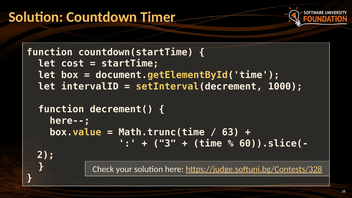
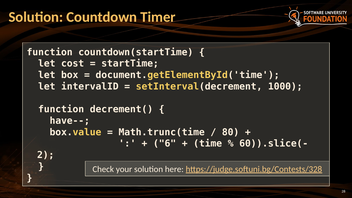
here--: here-- -> have--
63: 63 -> 80
3: 3 -> 6
